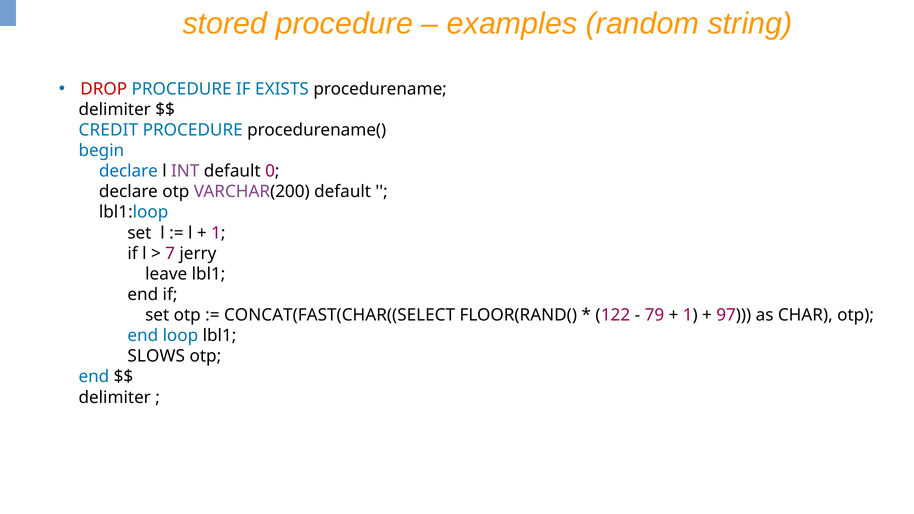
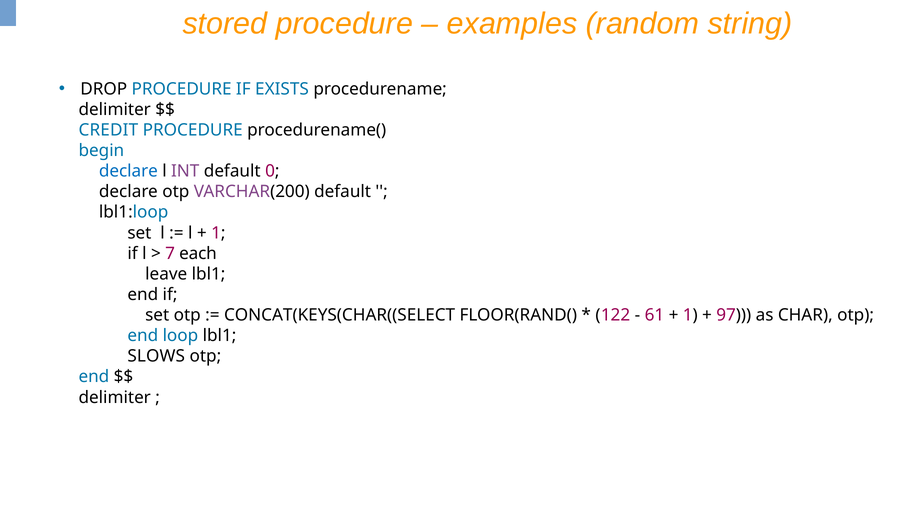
DROP colour: red -> black
jerry: jerry -> each
CONCAT(FAST(CHAR((SELECT: CONCAT(FAST(CHAR((SELECT -> CONCAT(KEYS(CHAR((SELECT
79: 79 -> 61
